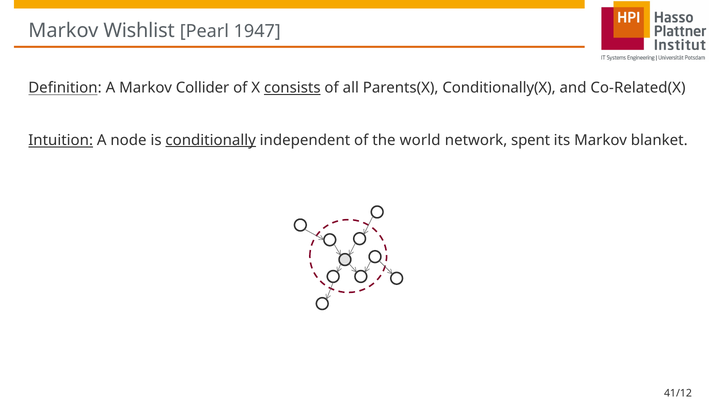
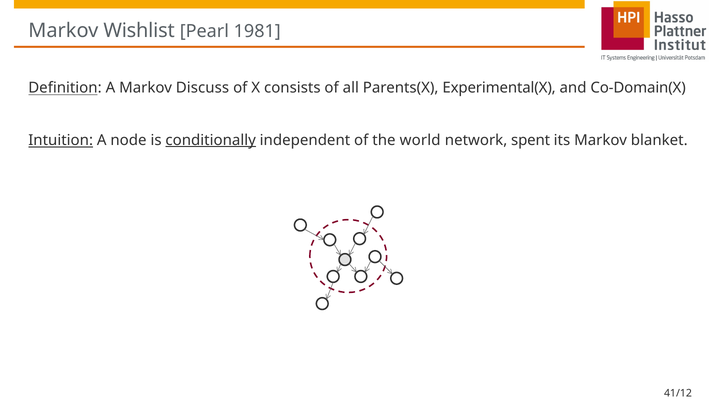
1947: 1947 -> 1981
Collider: Collider -> Discuss
consists underline: present -> none
Conditionally(X: Conditionally(X -> Experimental(X
Co-Related(X: Co-Related(X -> Co-Domain(X
